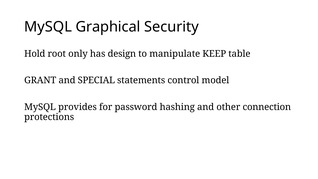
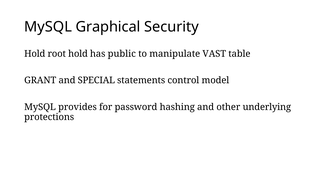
root only: only -> hold
design: design -> public
KEEP: KEEP -> VAST
connection: connection -> underlying
